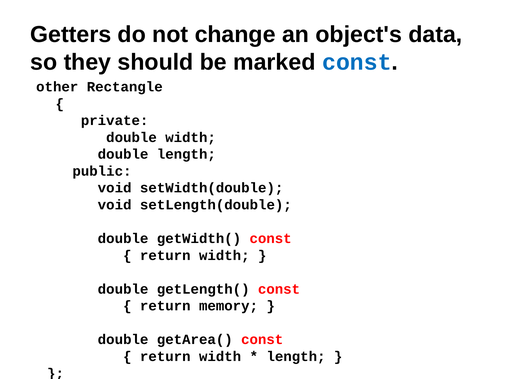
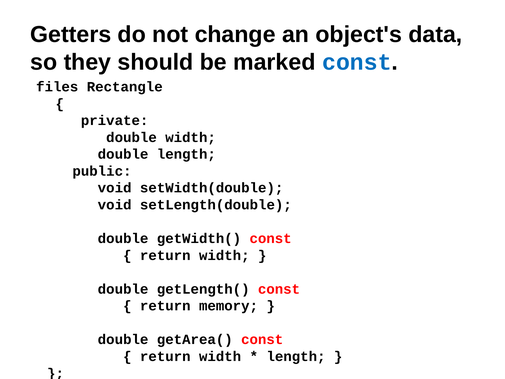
other: other -> files
